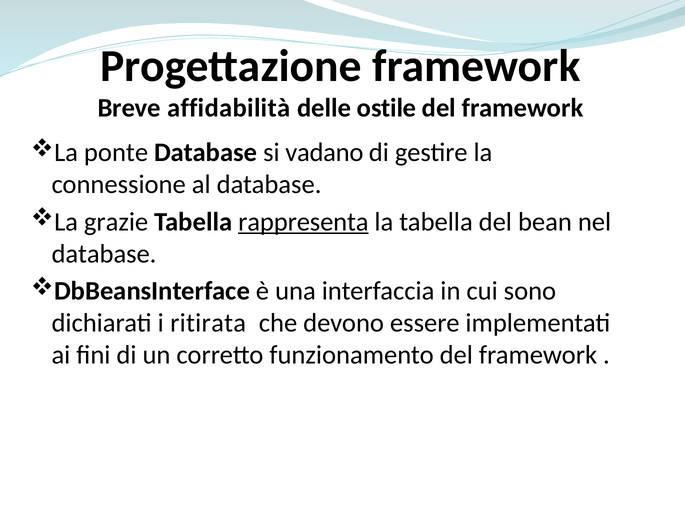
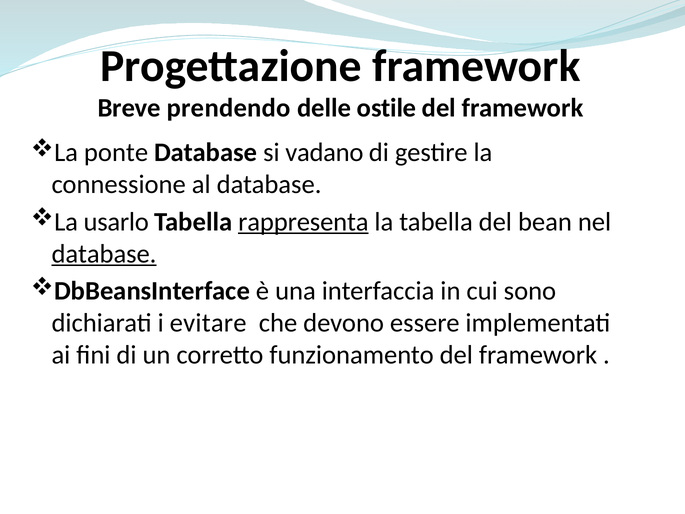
affidabilità: affidabilità -> prendendo
grazie: grazie -> usarlo
database at (104, 254) underline: none -> present
ritirata: ritirata -> evitare
